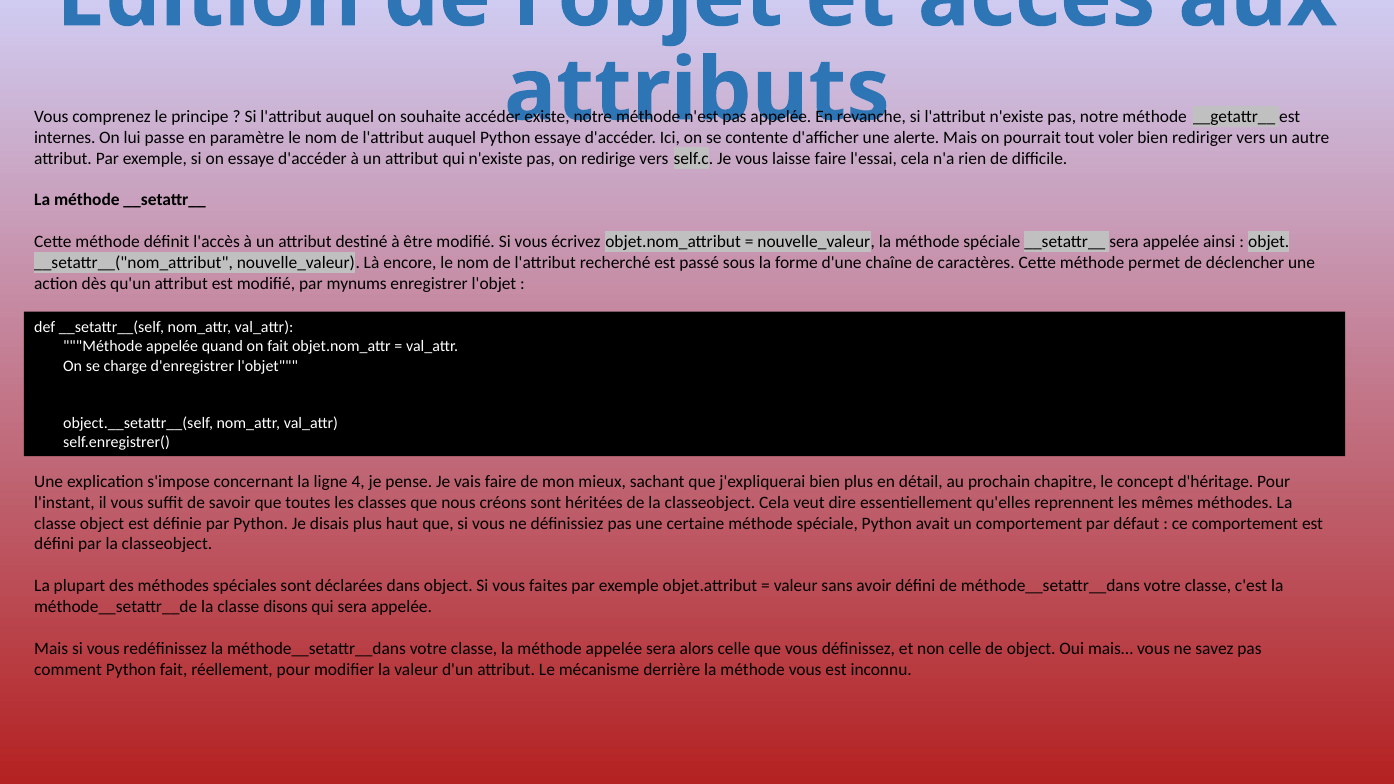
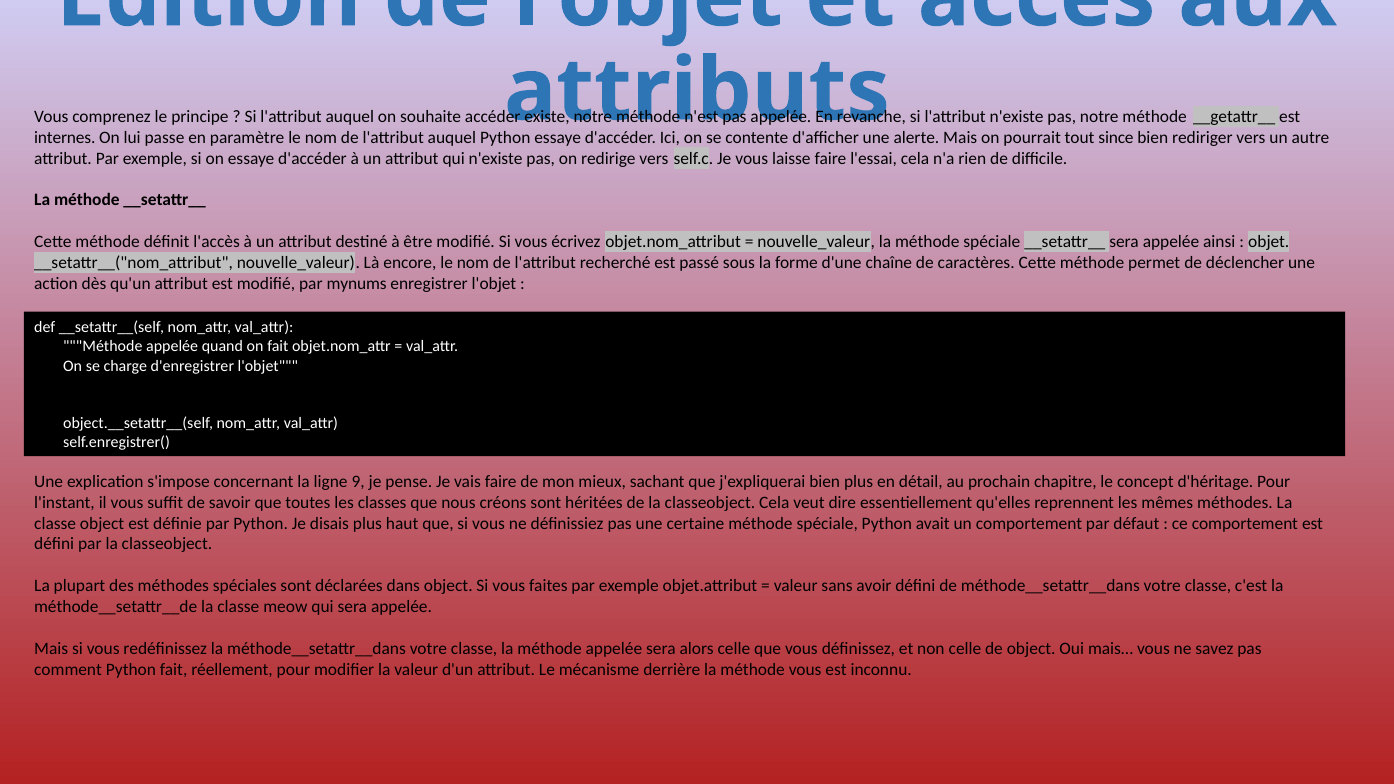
voler: voler -> since
4: 4 -> 9
disons: disons -> meow
